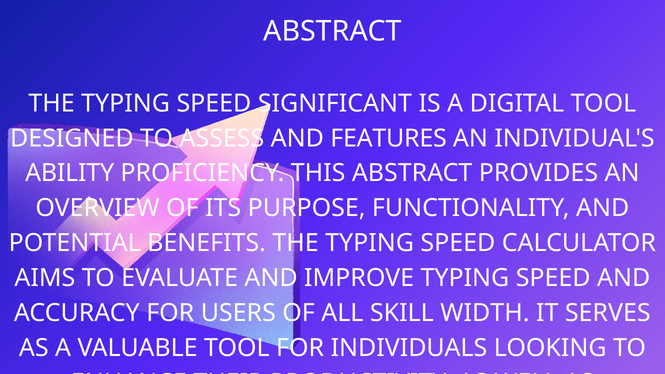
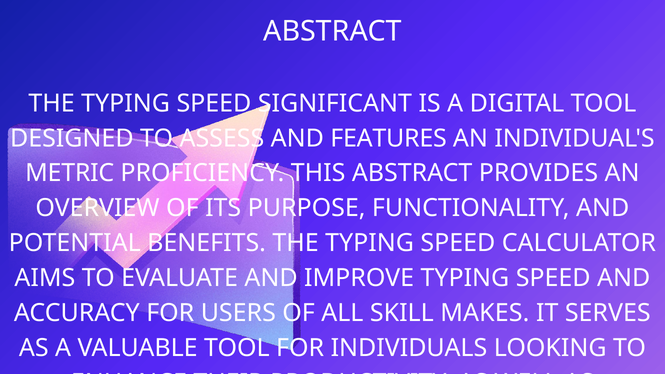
ABILITY: ABILITY -> METRIC
WIDTH: WIDTH -> MAKES
